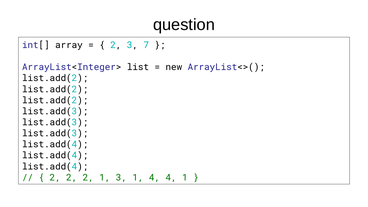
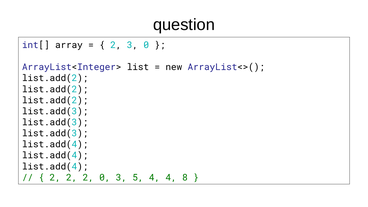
3 7: 7 -> 0
2 1: 1 -> 0
3 1: 1 -> 5
4 1: 1 -> 8
